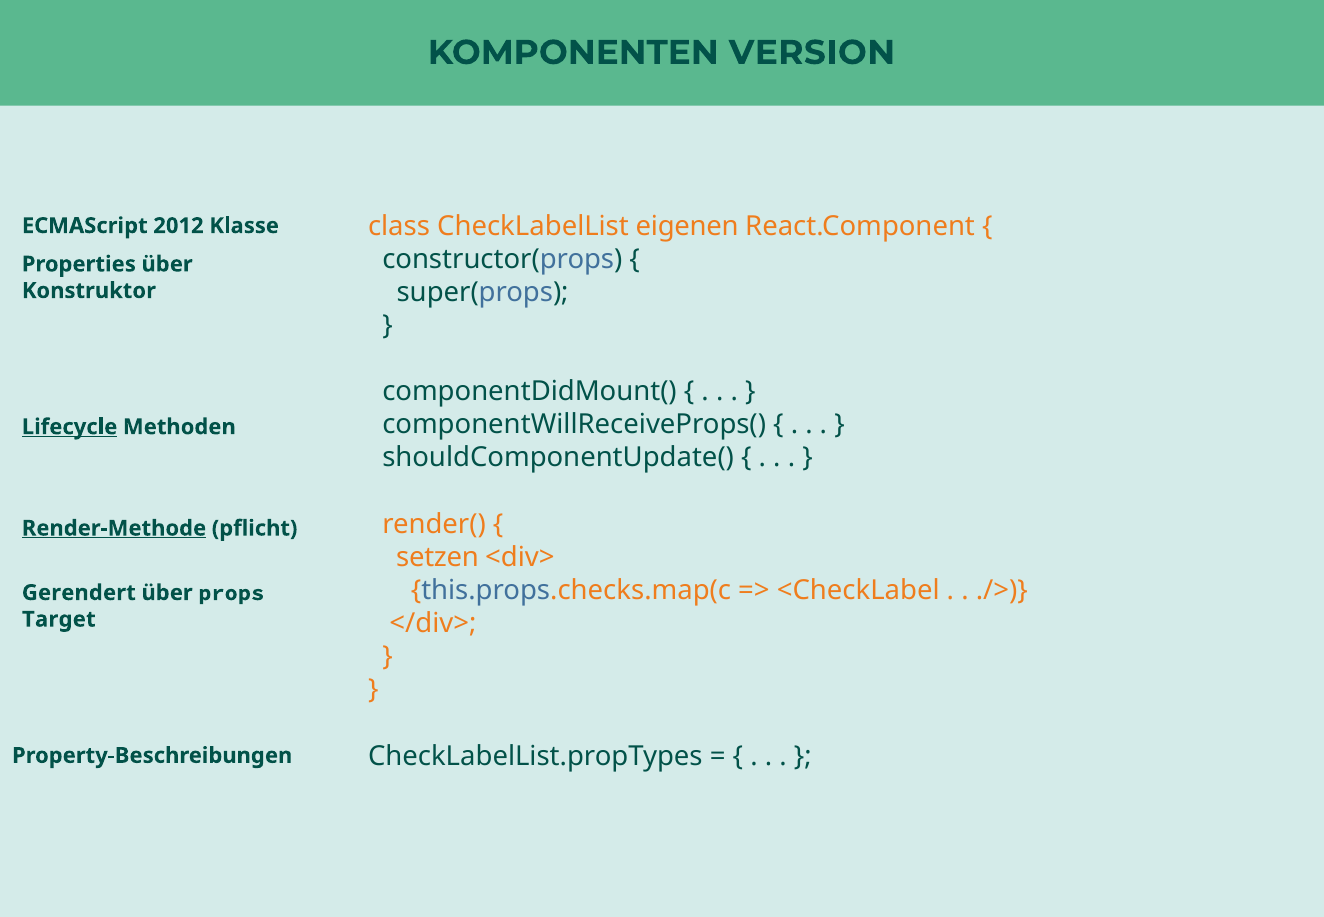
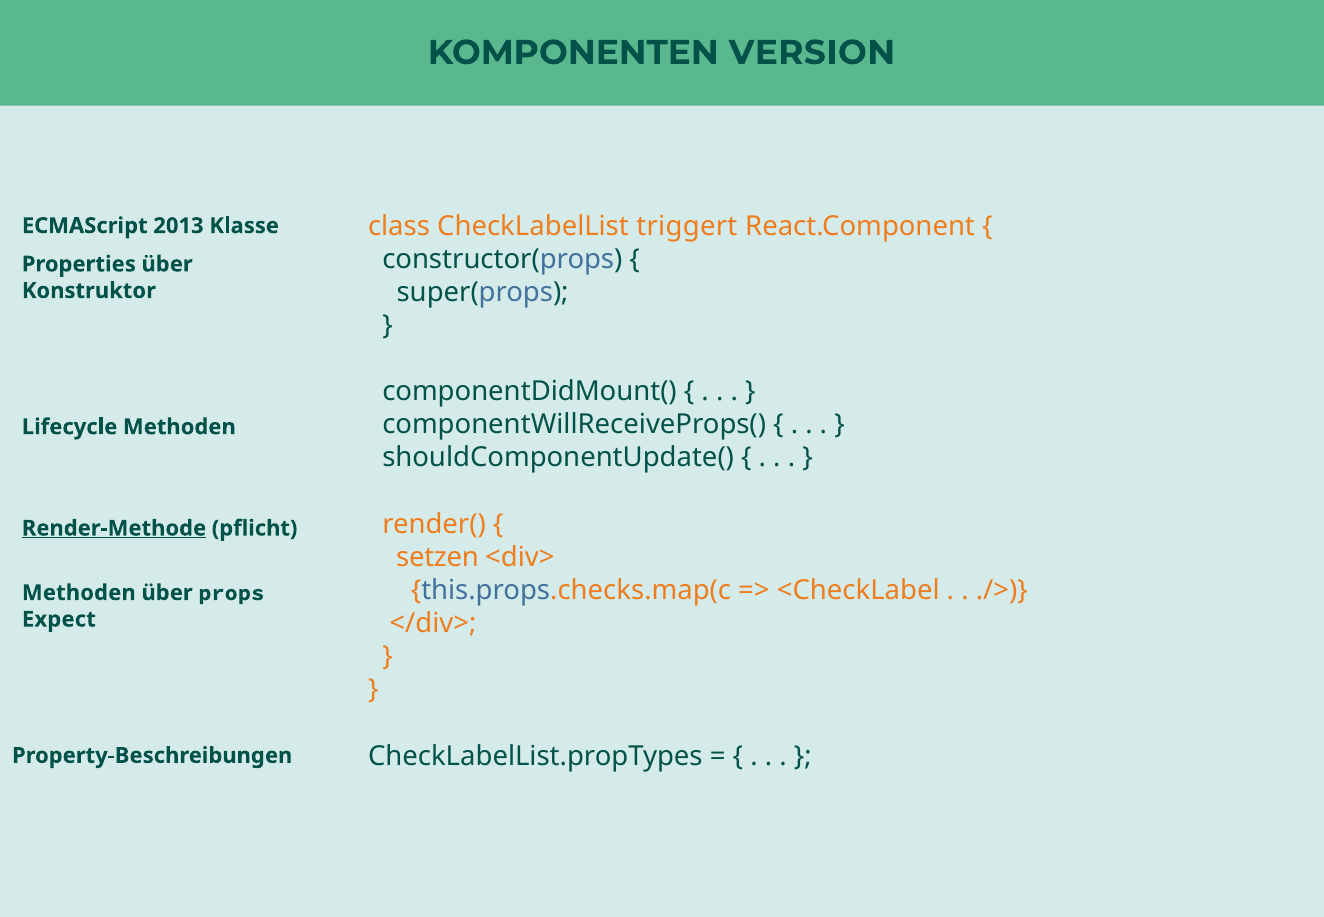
eigenen: eigenen -> triggert
2012: 2012 -> 2013
Lifecycle underline: present -> none
Gerendert at (79, 593): Gerendert -> Methoden
Target: Target -> Expect
